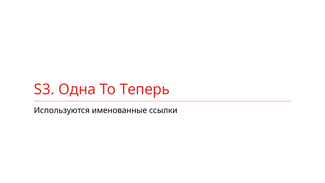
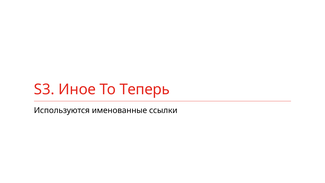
Одна: Одна -> Иное
